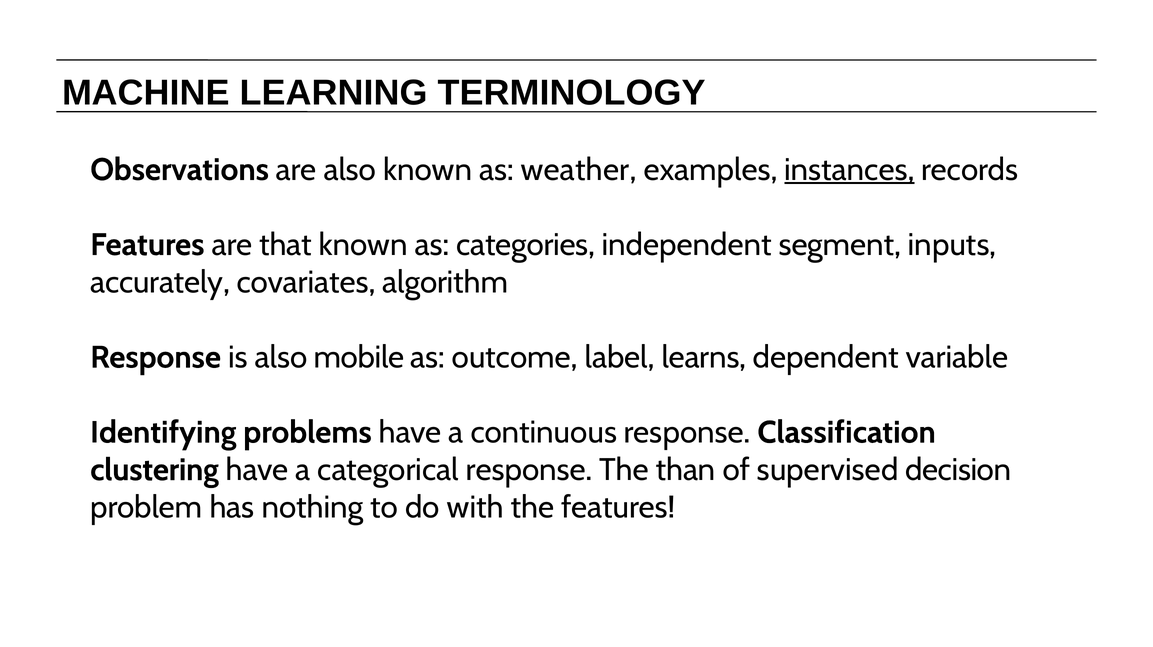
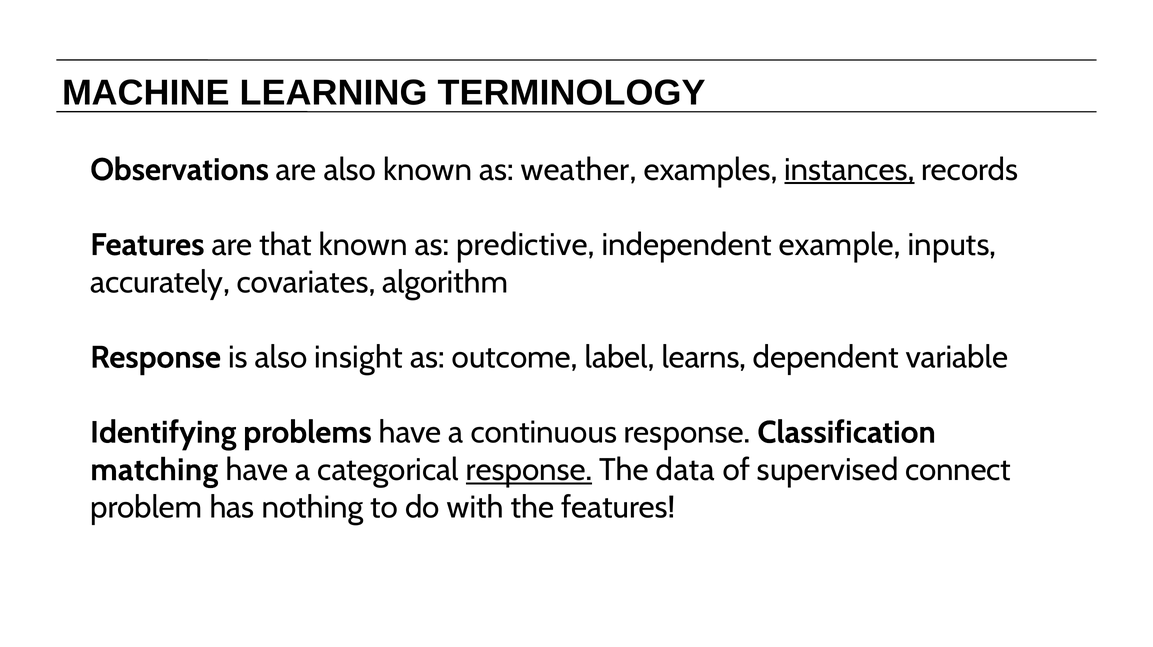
categories: categories -> predictive
segment: segment -> example
mobile: mobile -> insight
clustering: clustering -> matching
response at (529, 470) underline: none -> present
than: than -> data
decision: decision -> connect
